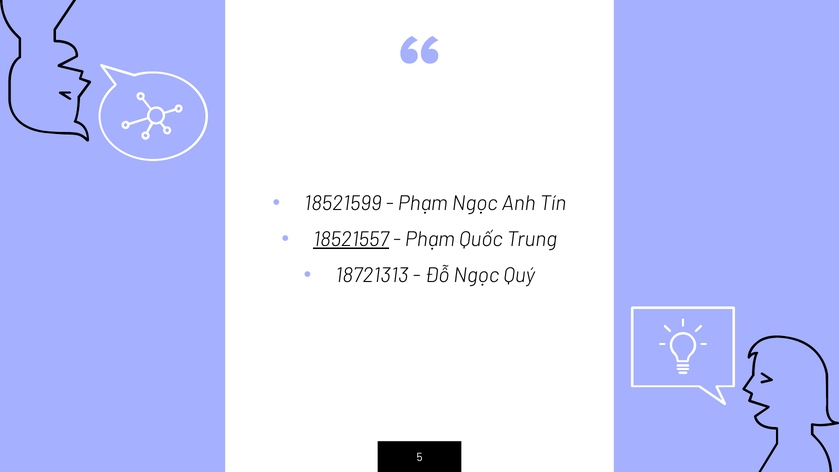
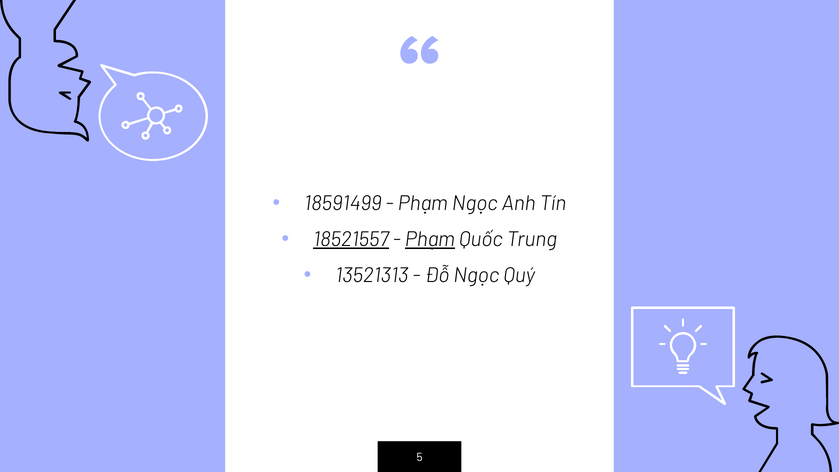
18521599: 18521599 -> 18591499
Phạm at (430, 239) underline: none -> present
18721313: 18721313 -> 13521313
